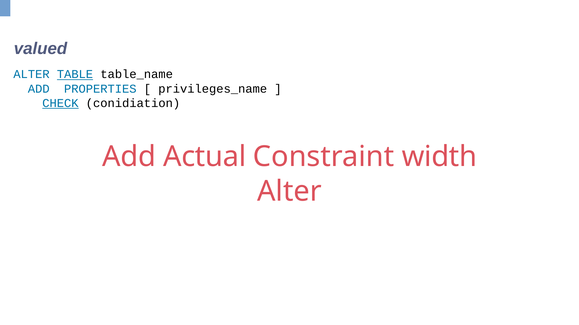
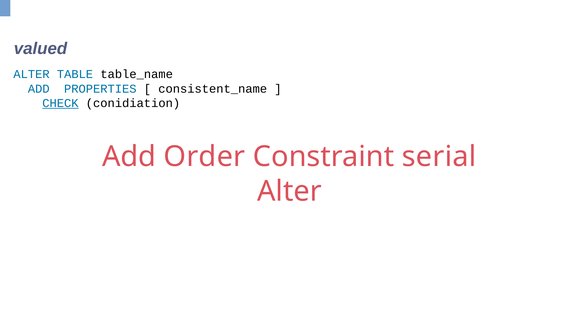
TABLE underline: present -> none
privileges_name: privileges_name -> consistent_name
Actual: Actual -> Order
width: width -> serial
